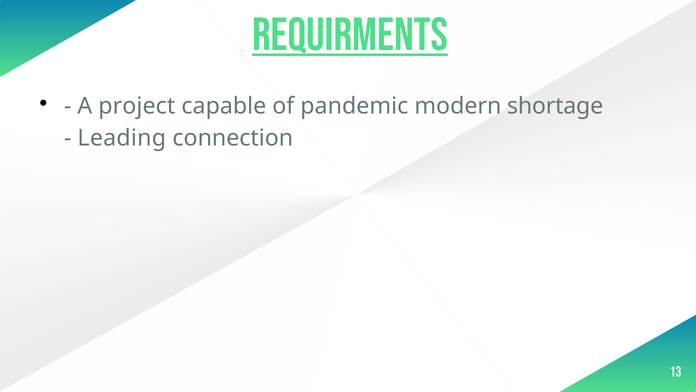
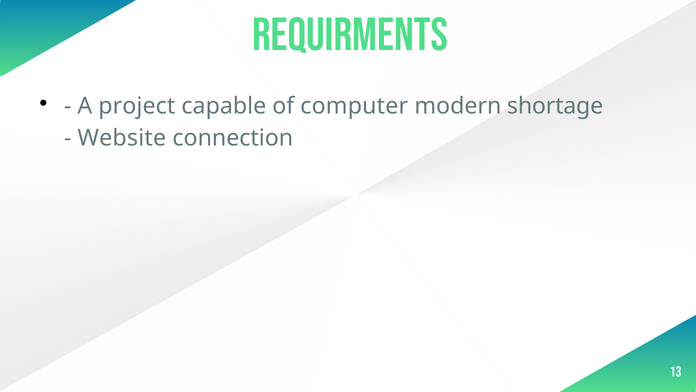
Requirments underline: present -> none
pandemic: pandemic -> computer
Leading: Leading -> Website
